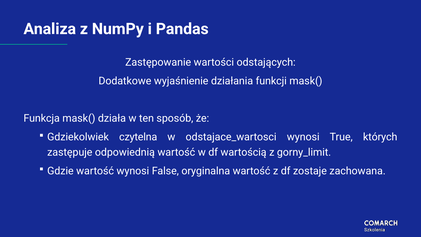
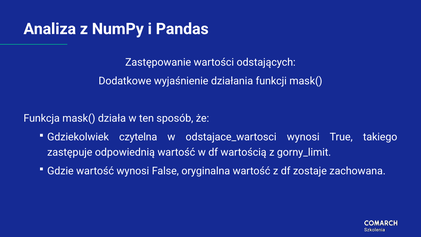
których: których -> takiego
